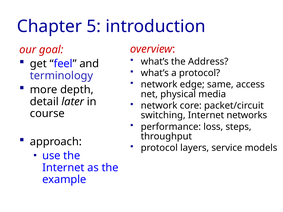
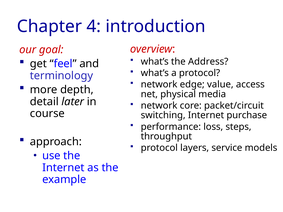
5: 5 -> 4
same: same -> value
networks: networks -> purchase
